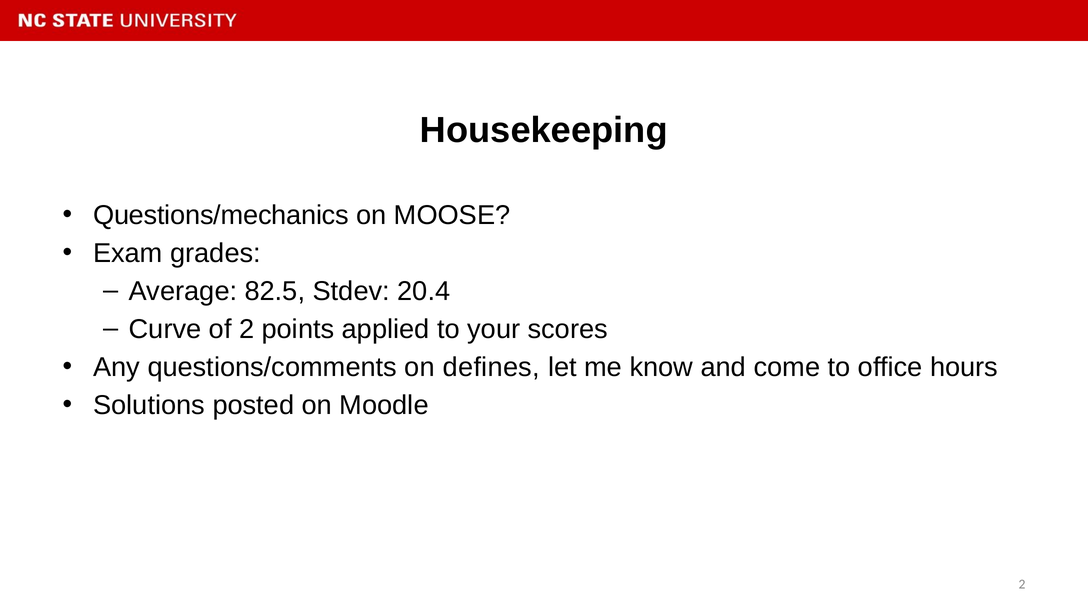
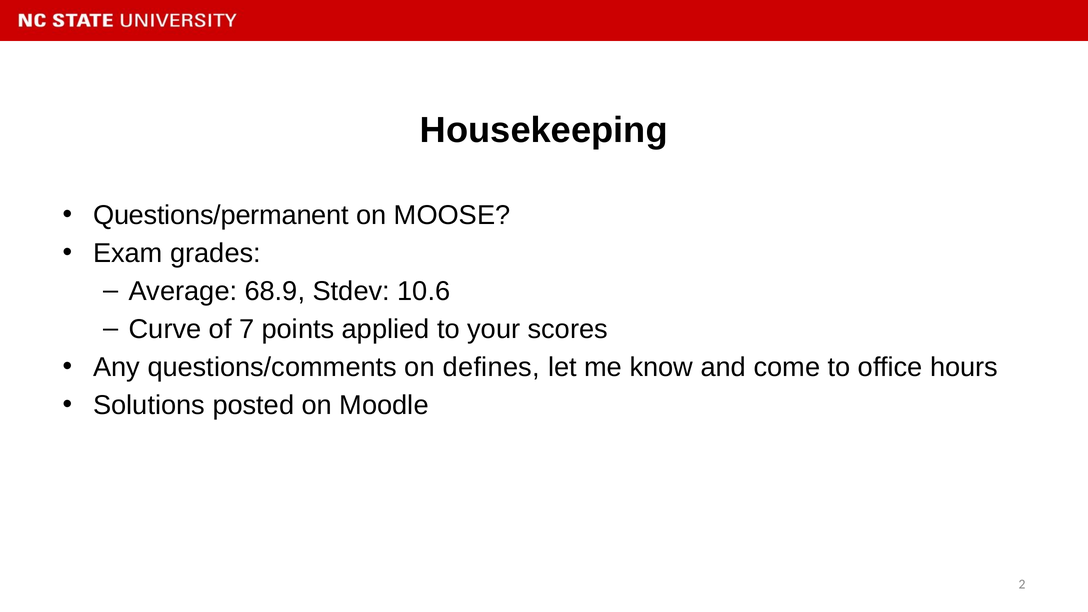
Questions/mechanics: Questions/mechanics -> Questions/permanent
82.5: 82.5 -> 68.9
20.4: 20.4 -> 10.6
of 2: 2 -> 7
